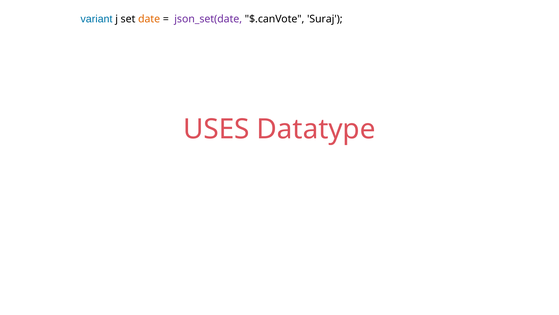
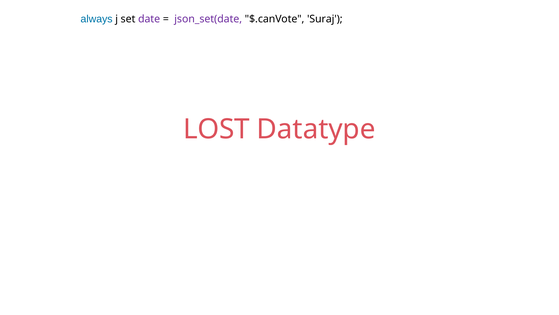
variant: variant -> always
date colour: orange -> purple
USES: USES -> LOST
